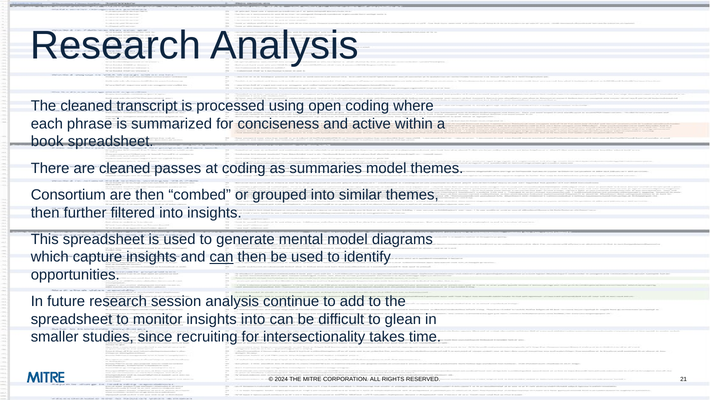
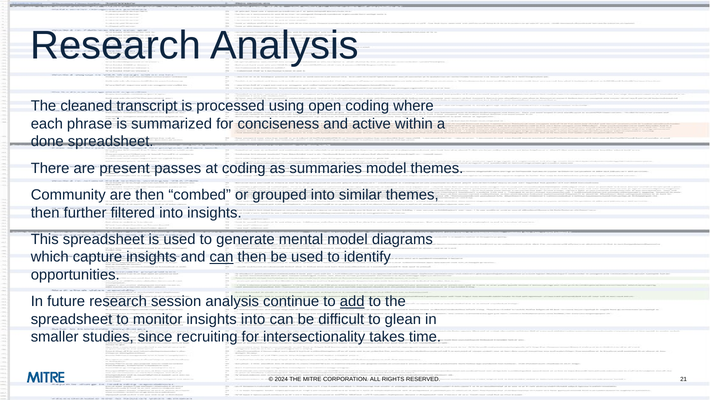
book: book -> done
are cleaned: cleaned -> present
Consortium: Consortium -> Community
add underline: none -> present
